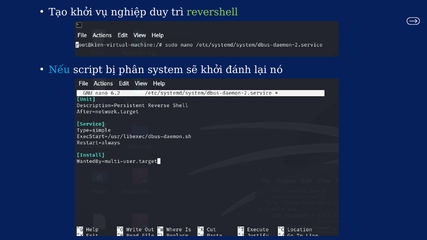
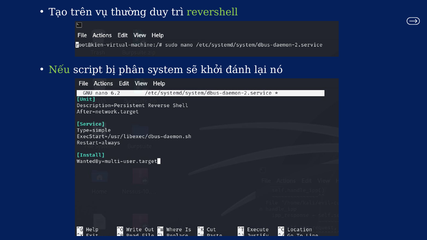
Tạo khởi: khởi -> trên
nghiệp: nghiệp -> thường
Nếu colour: light blue -> light green
